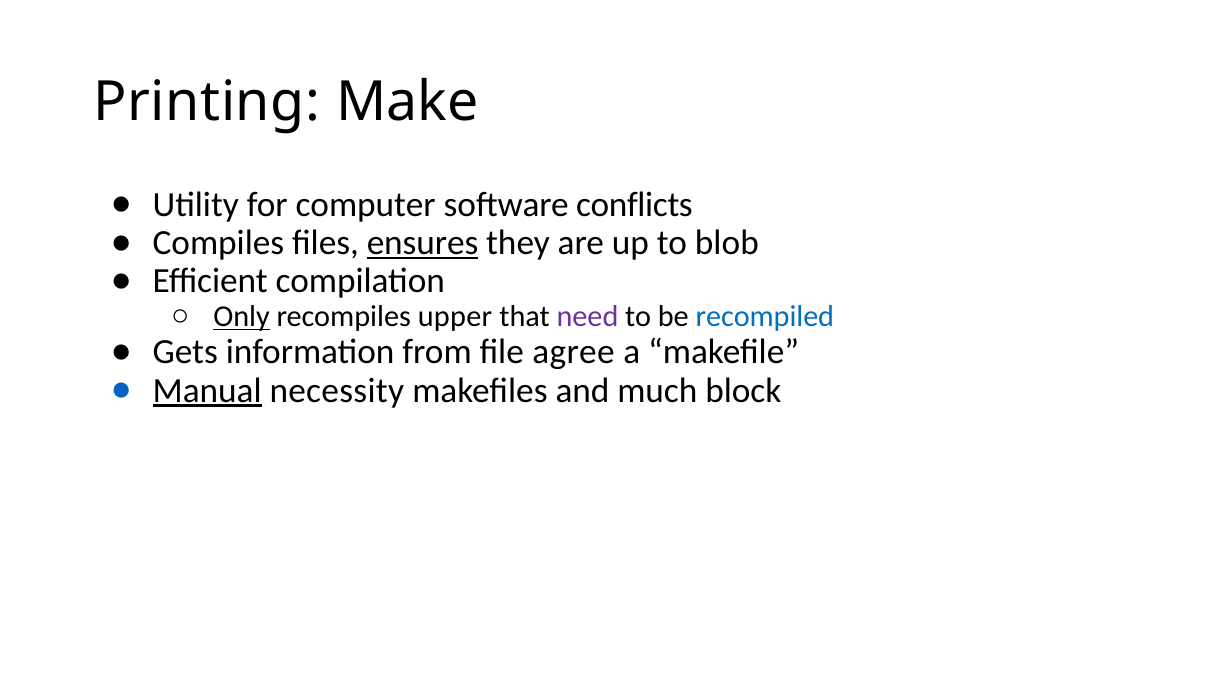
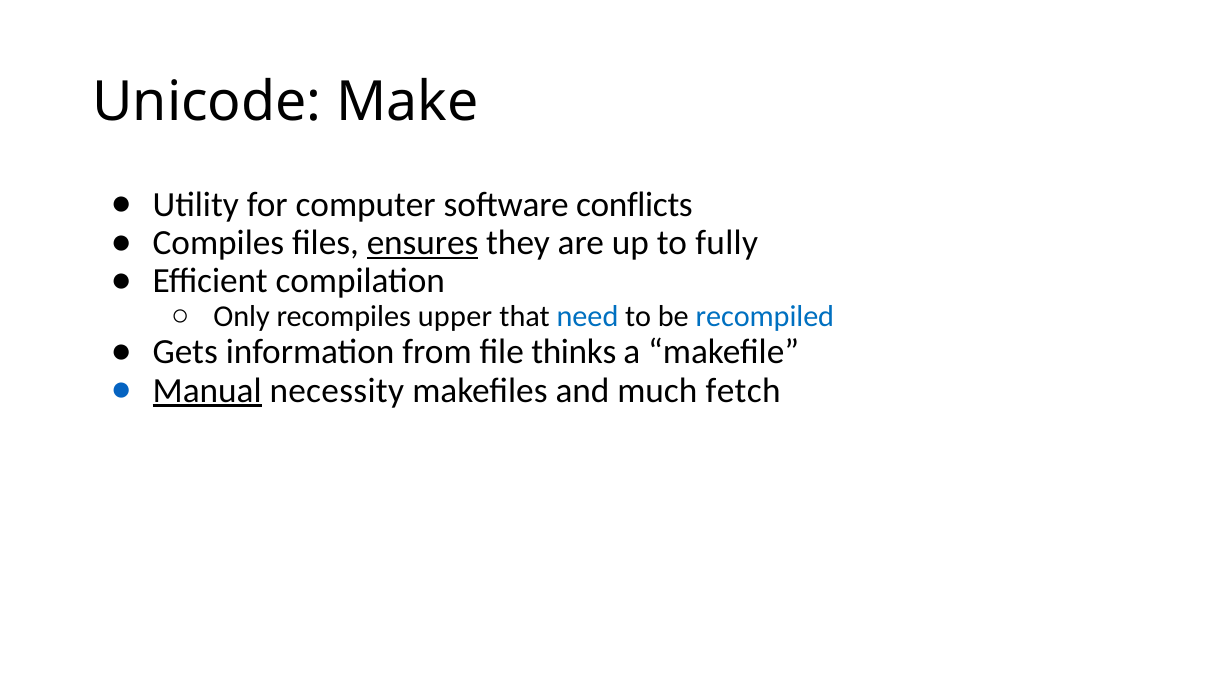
Printing: Printing -> Unicode
blob: blob -> fully
Only underline: present -> none
need colour: purple -> blue
agree: agree -> thinks
block: block -> fetch
